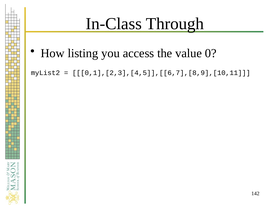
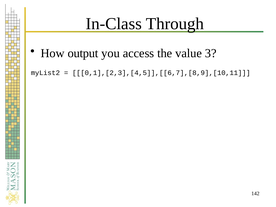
listing: listing -> output
0: 0 -> 3
